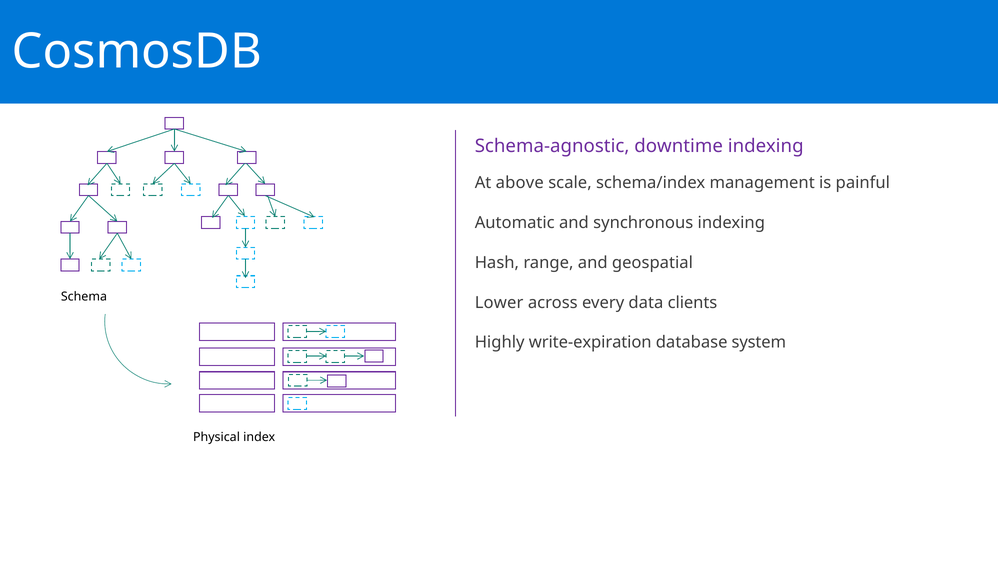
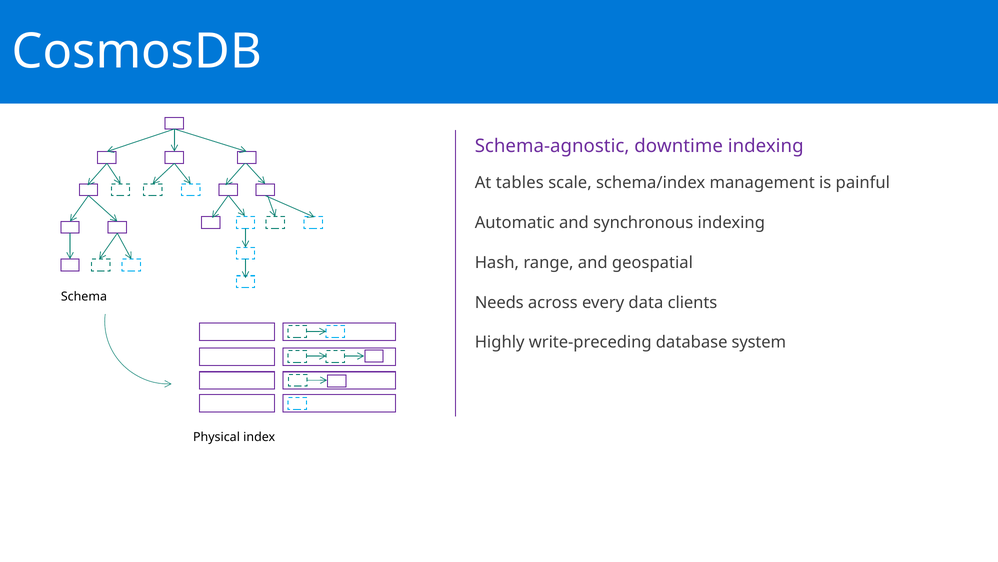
above: above -> tables
Lower: Lower -> Needs
write-expiration: write-expiration -> write-preceding
